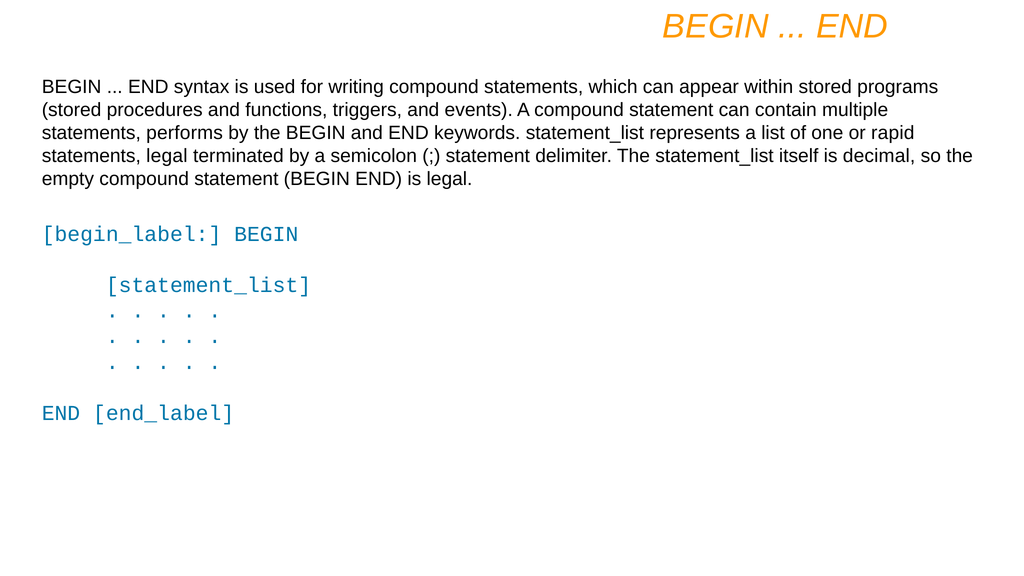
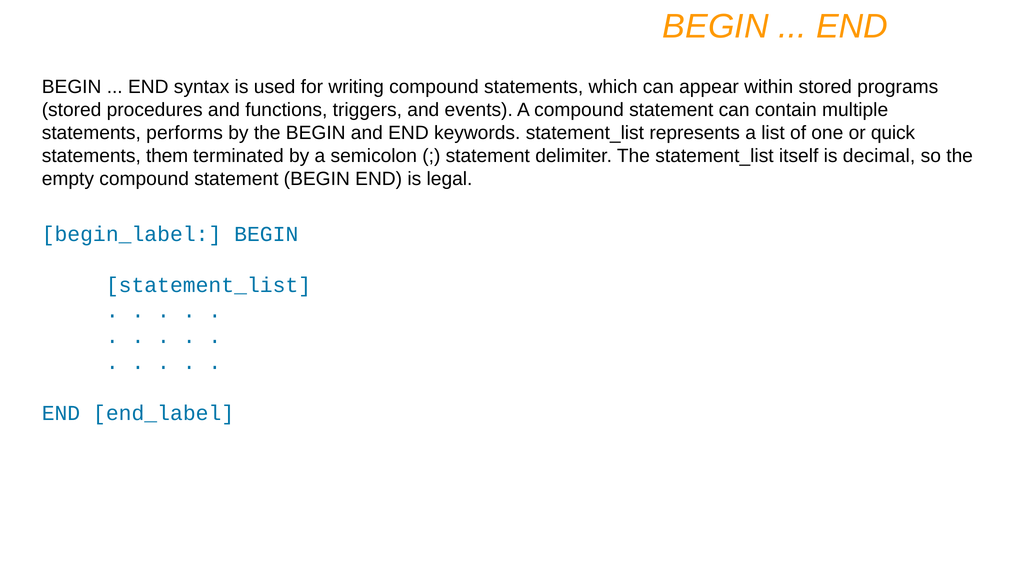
rapid: rapid -> quick
statements legal: legal -> them
